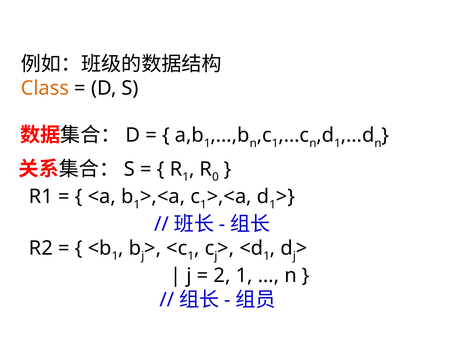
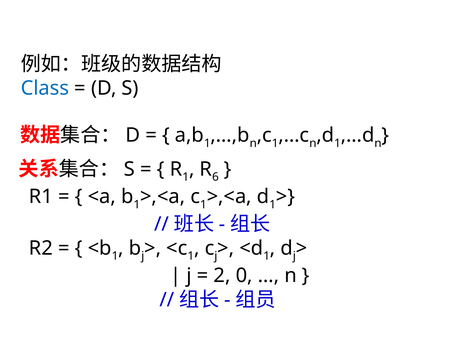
Class colour: orange -> blue
0: 0 -> 6
2 1: 1 -> 0
